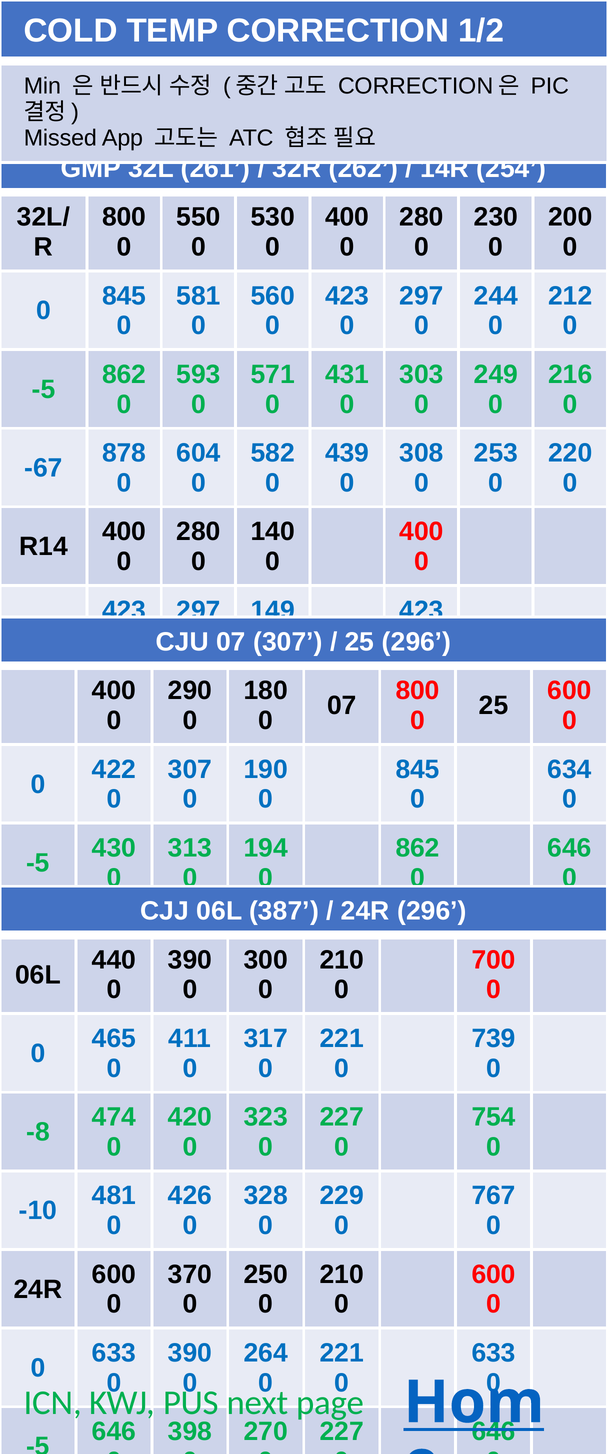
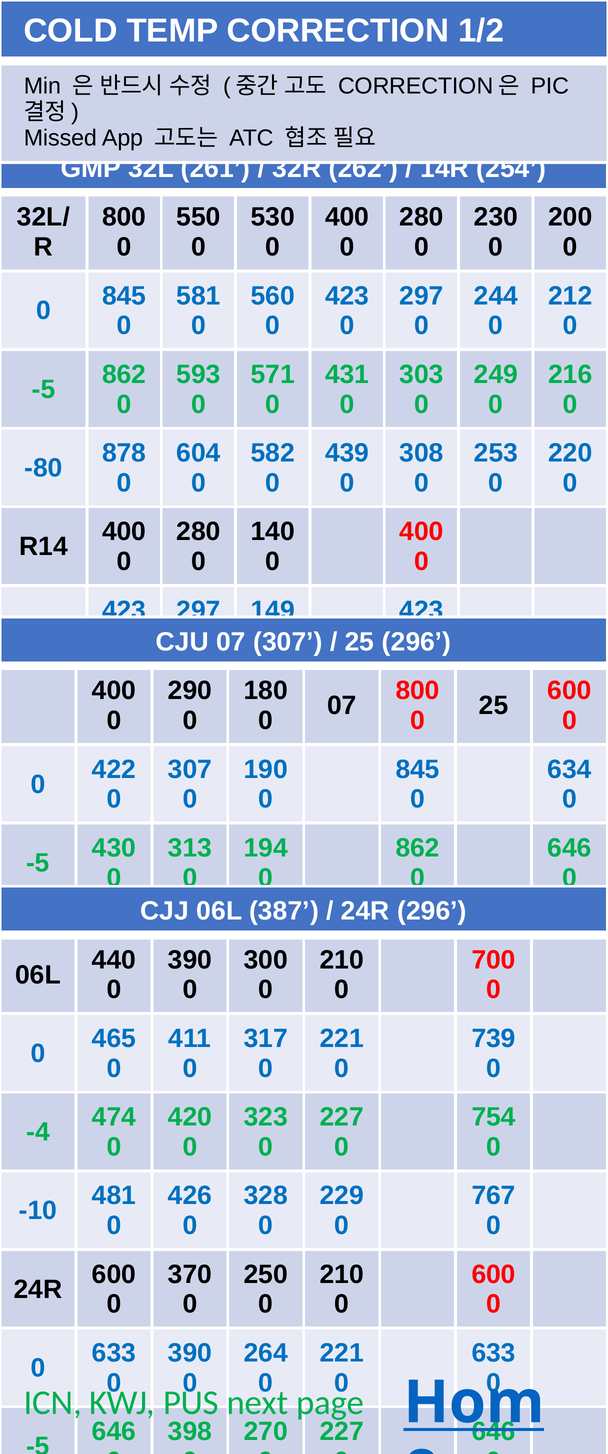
-67: -67 -> -80
-8: -8 -> -4
